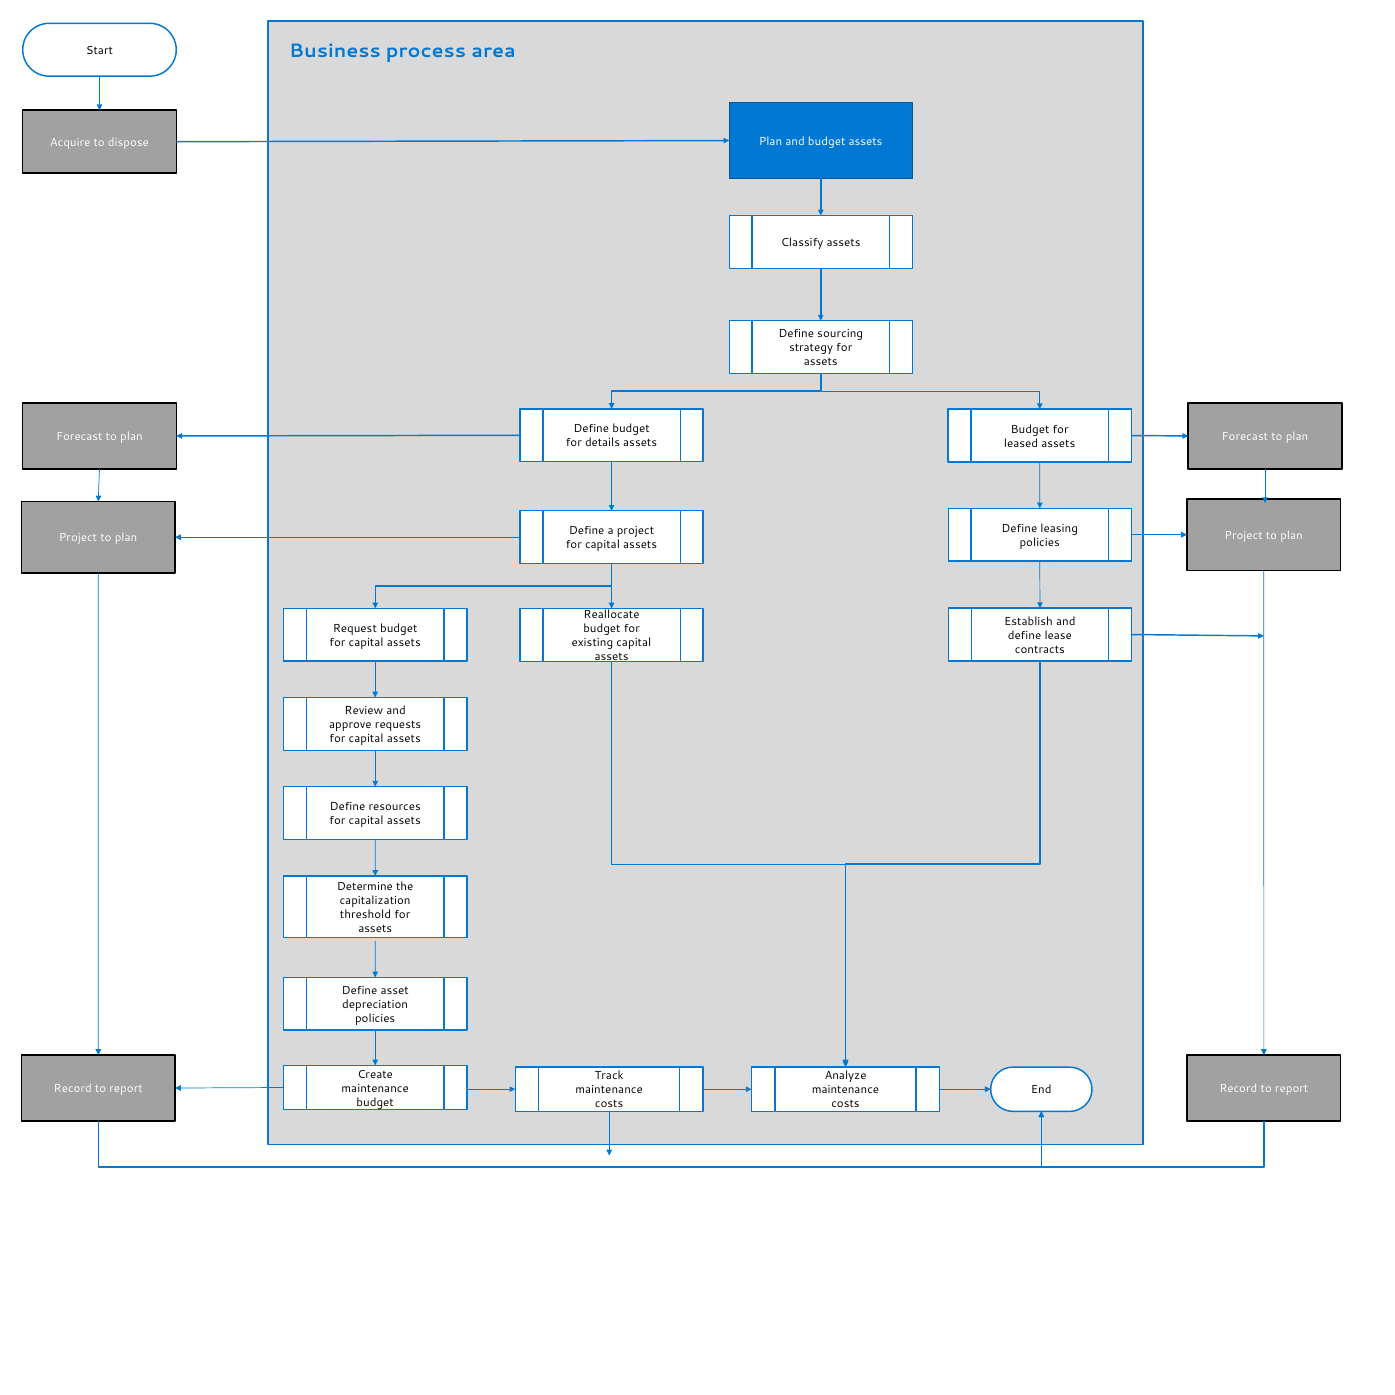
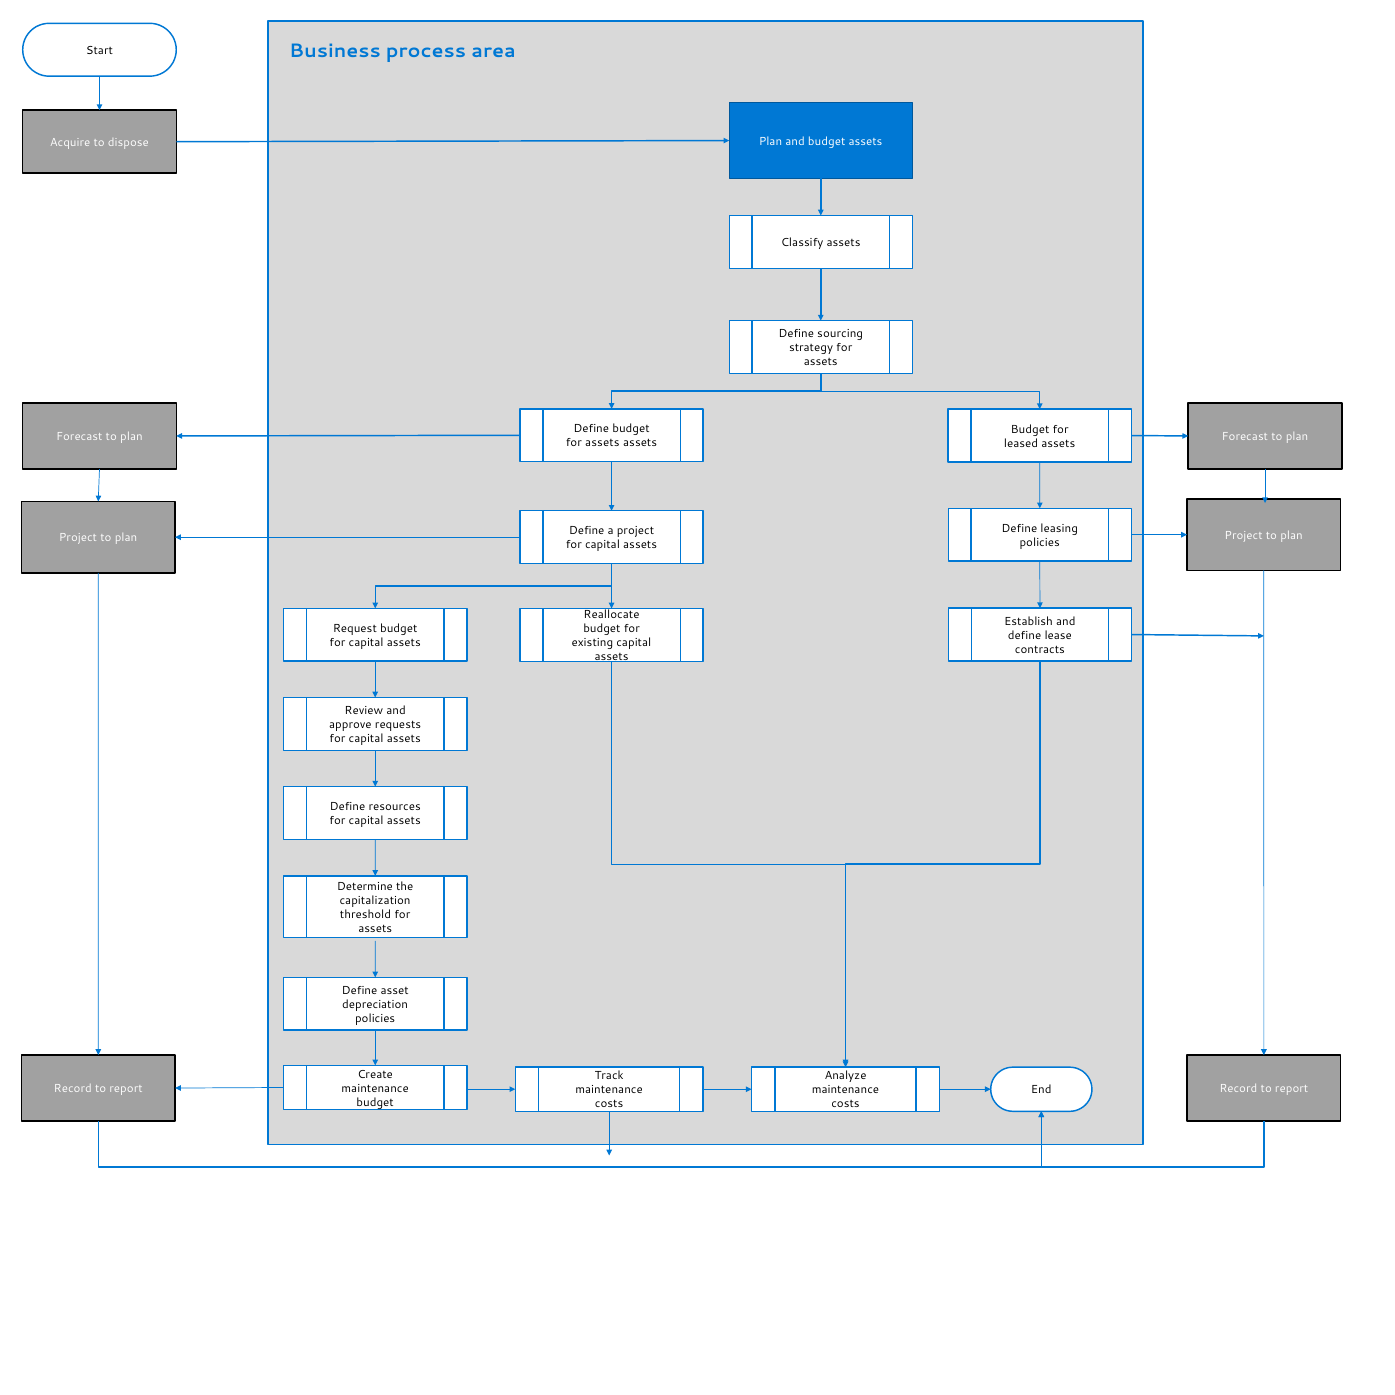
details at (603, 443): details -> assets
